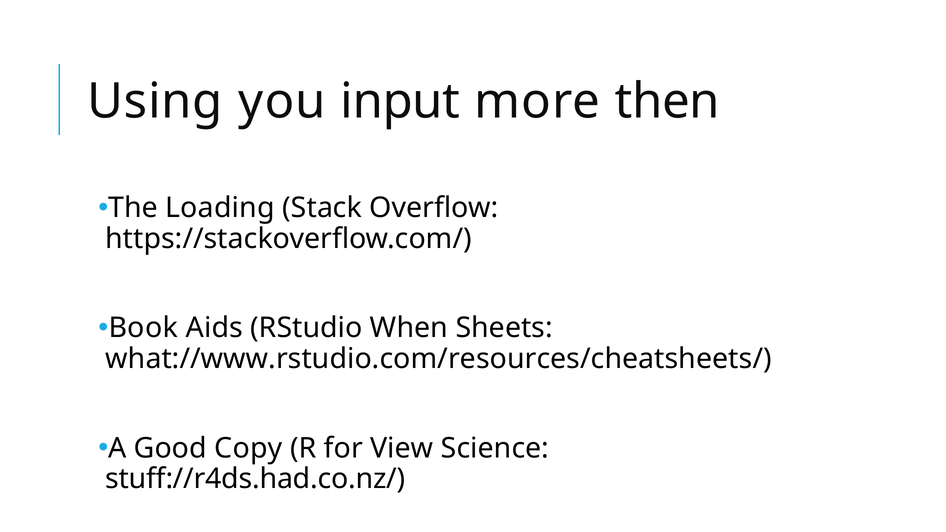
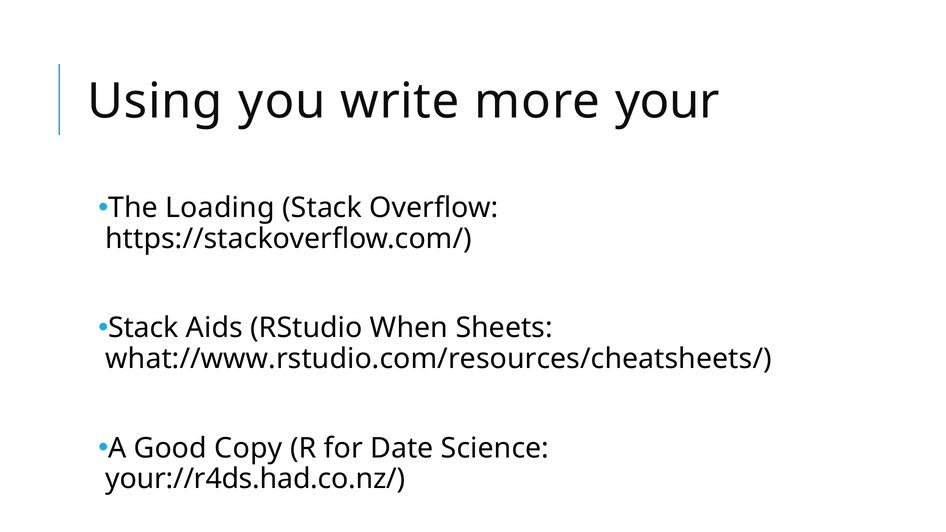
input: input -> write
then: then -> your
Book at (143, 328): Book -> Stack
View: View -> Date
stuff://r4ds.had.co.nz/: stuff://r4ds.had.co.nz/ -> your://r4ds.had.co.nz/
